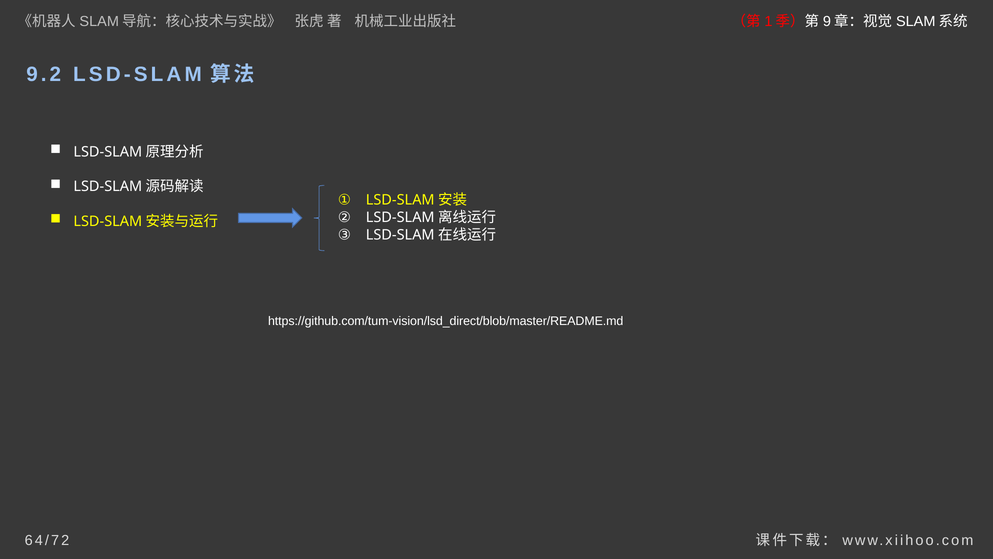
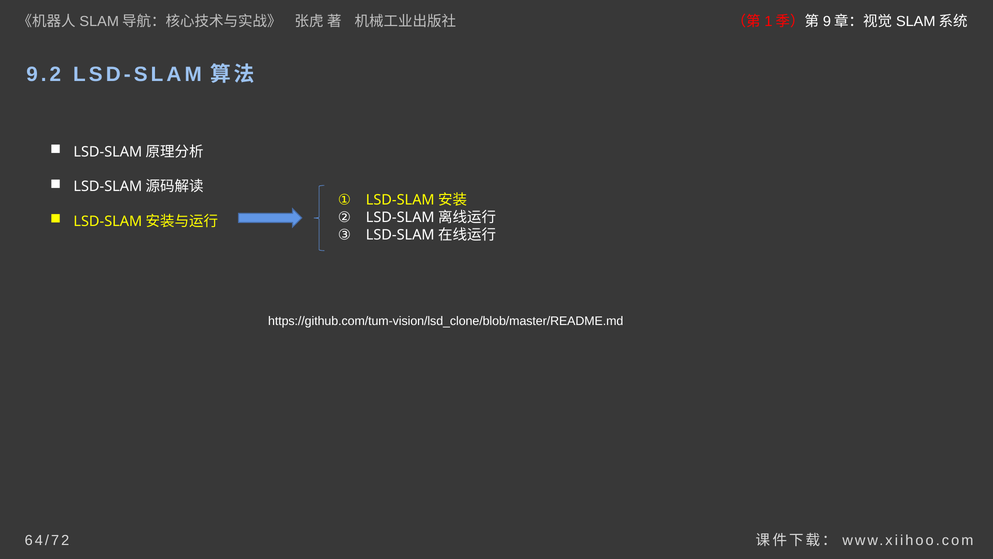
https://github.com/tum-vision/lsd_direct/blob/master/README.md: https://github.com/tum-vision/lsd_direct/blob/master/README.md -> https://github.com/tum-vision/lsd_clone/blob/master/README.md
